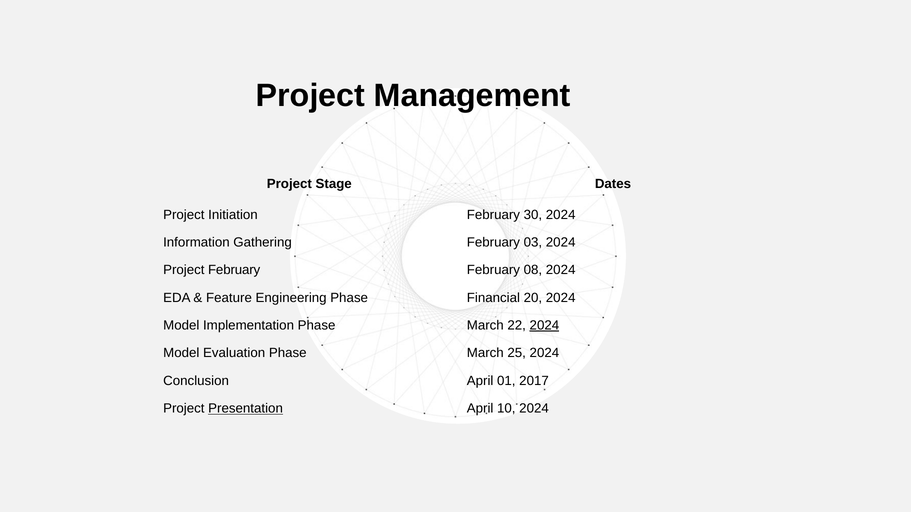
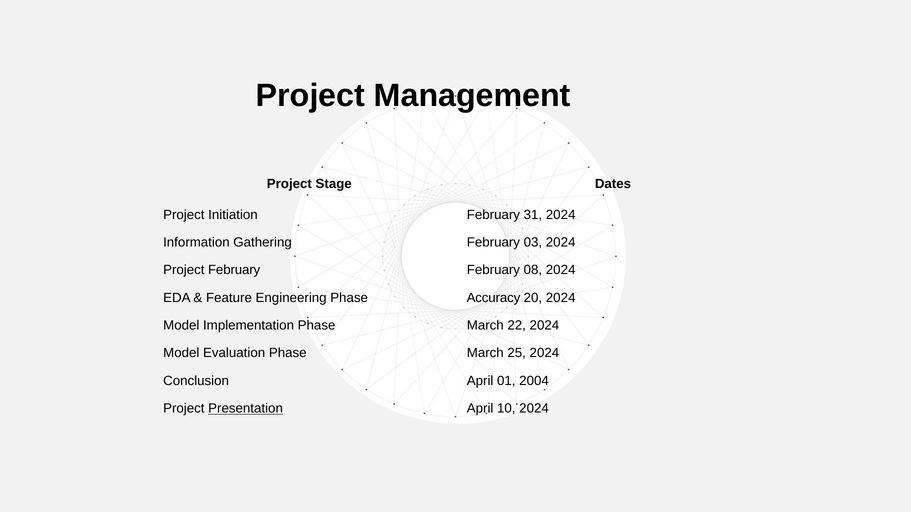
30: 30 -> 31
Financial: Financial -> Accuracy
2024 at (544, 326) underline: present -> none
2017: 2017 -> 2004
